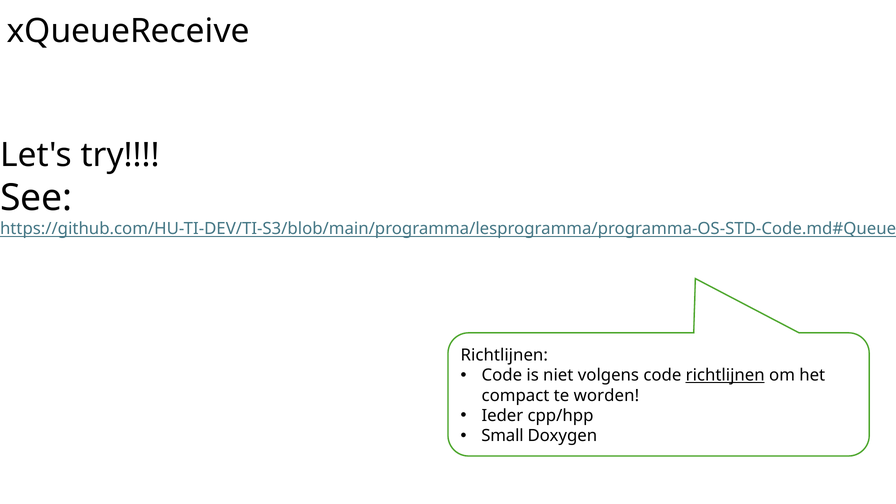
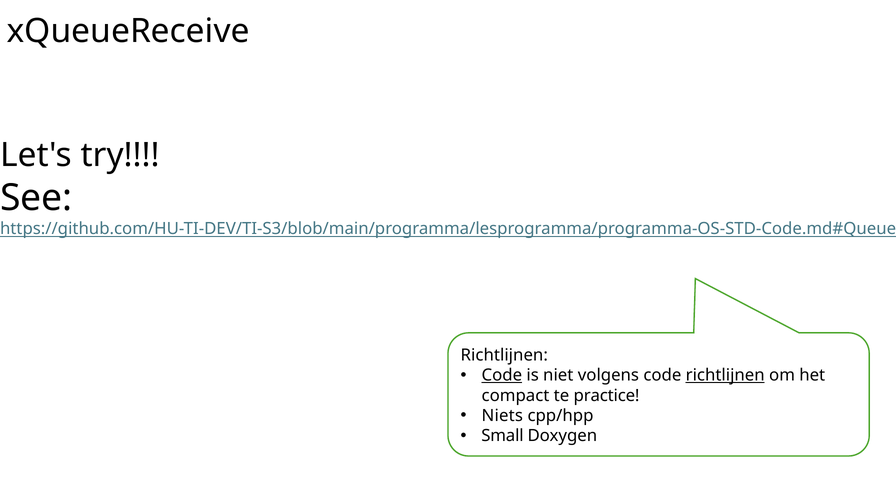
Code at (502, 375) underline: none -> present
worden: worden -> practice
Ieder: Ieder -> Niets
